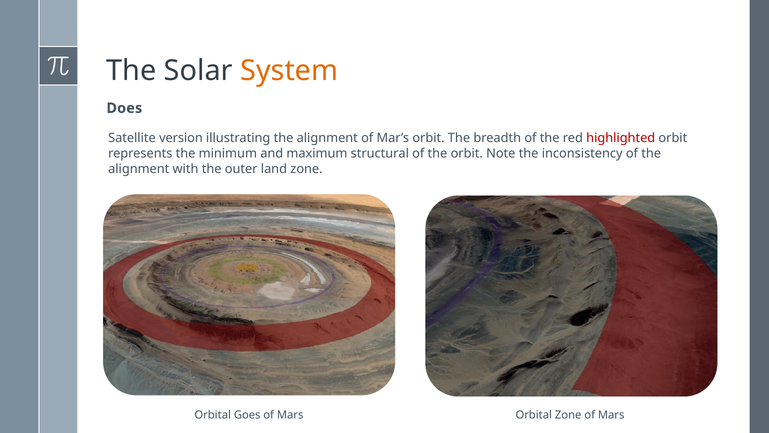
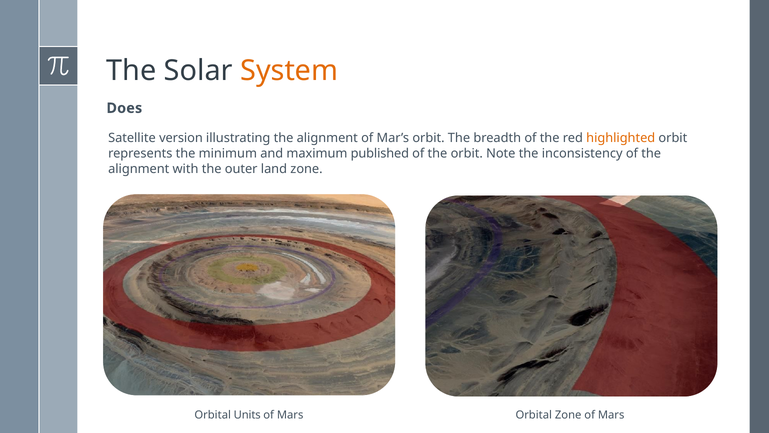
highlighted colour: red -> orange
structural: structural -> published
Goes: Goes -> Units
